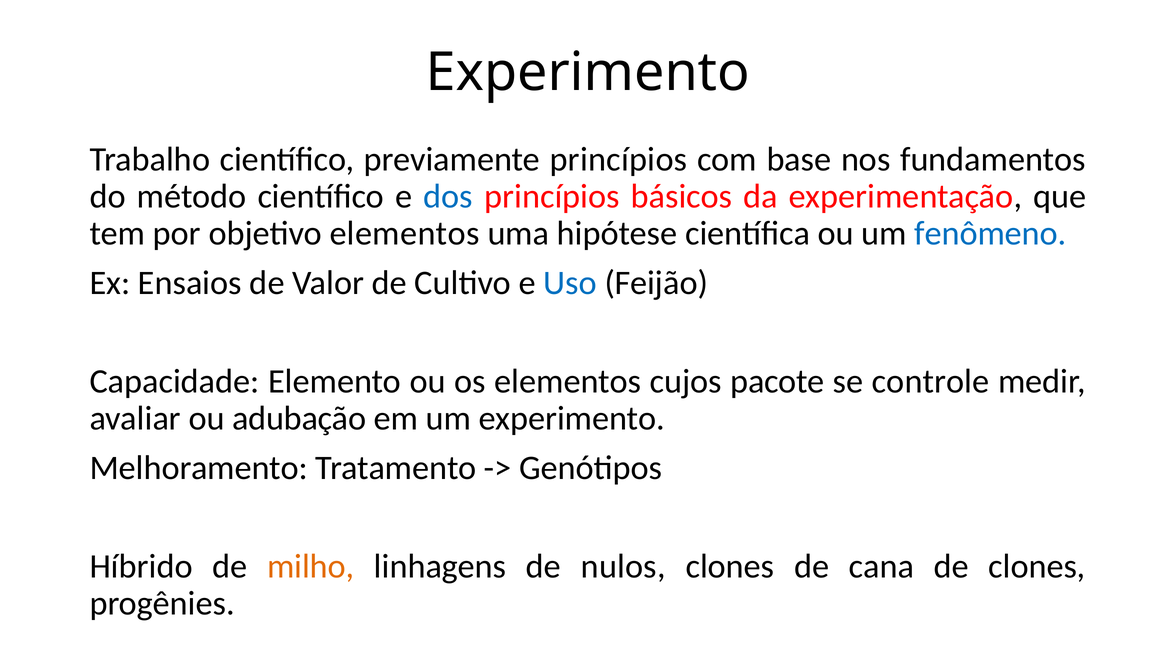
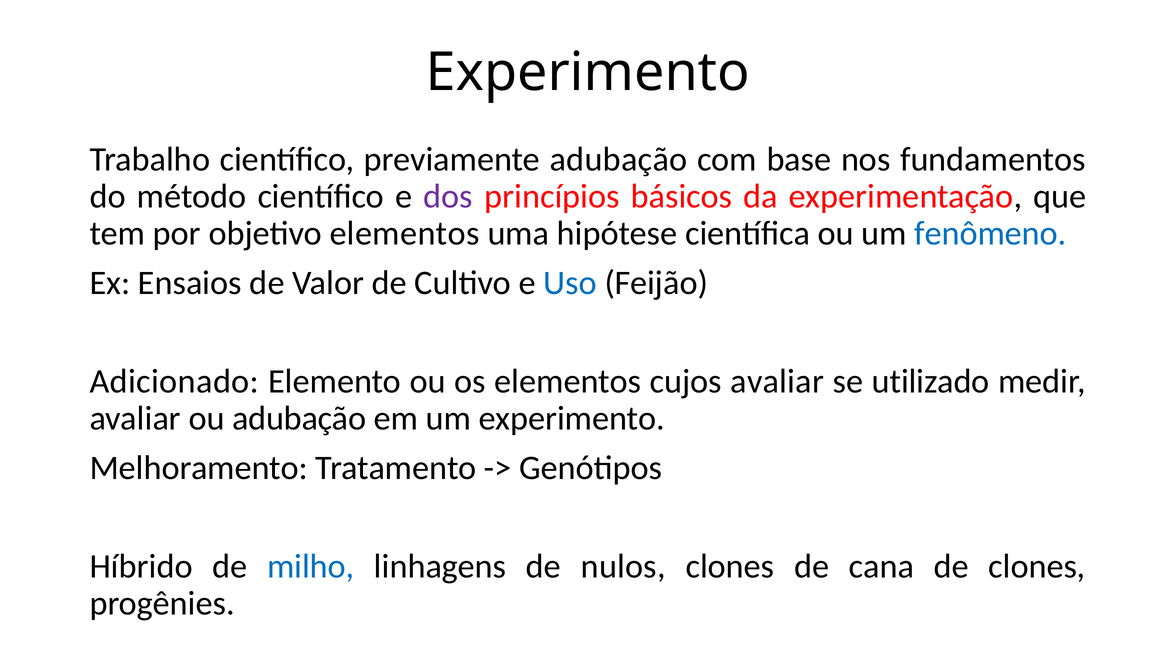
previamente princípios: princípios -> adubação
dos colour: blue -> purple
Capacidade: Capacidade -> Adicionado
cujos pacote: pacote -> avaliar
controle: controle -> utilizado
milho colour: orange -> blue
